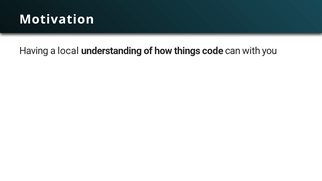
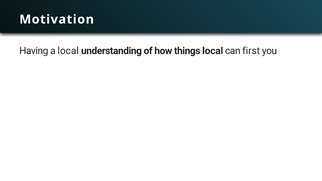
things code: code -> local
with: with -> first
